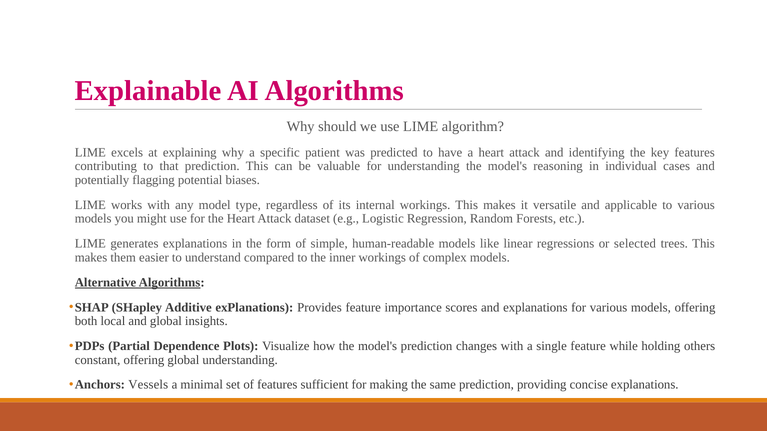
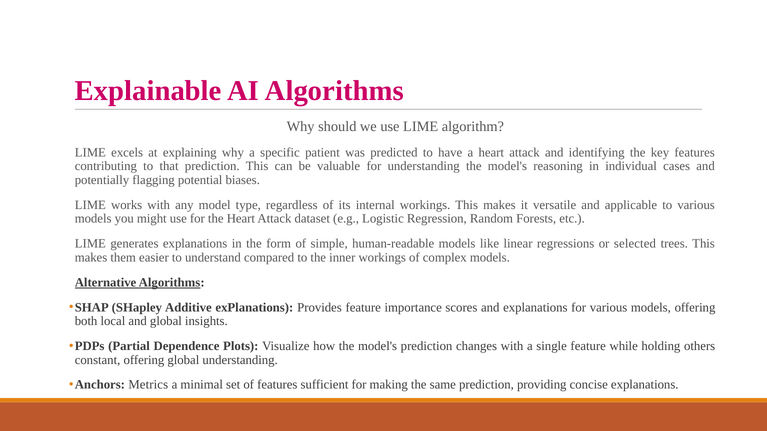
Vessels: Vessels -> Metrics
